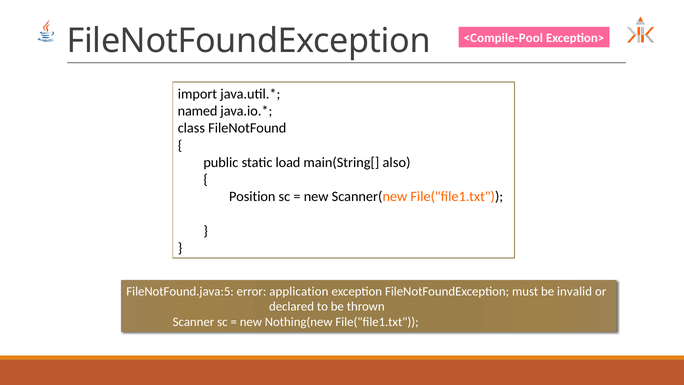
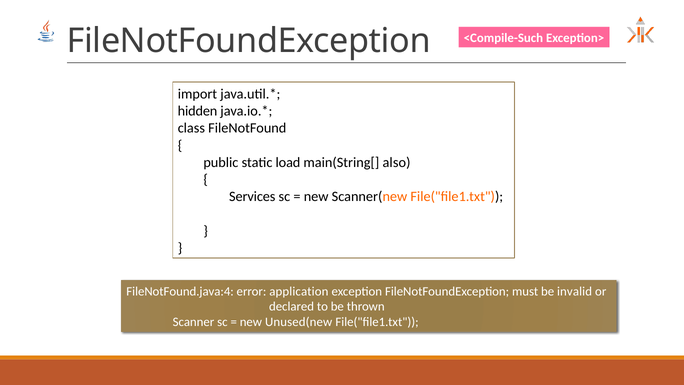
<Compile-Pool: <Compile-Pool -> <Compile-Such
named: named -> hidden
Position: Position -> Services
FileNotFound.java:5: FileNotFound.java:5 -> FileNotFound.java:4
Nothing(new: Nothing(new -> Unused(new
